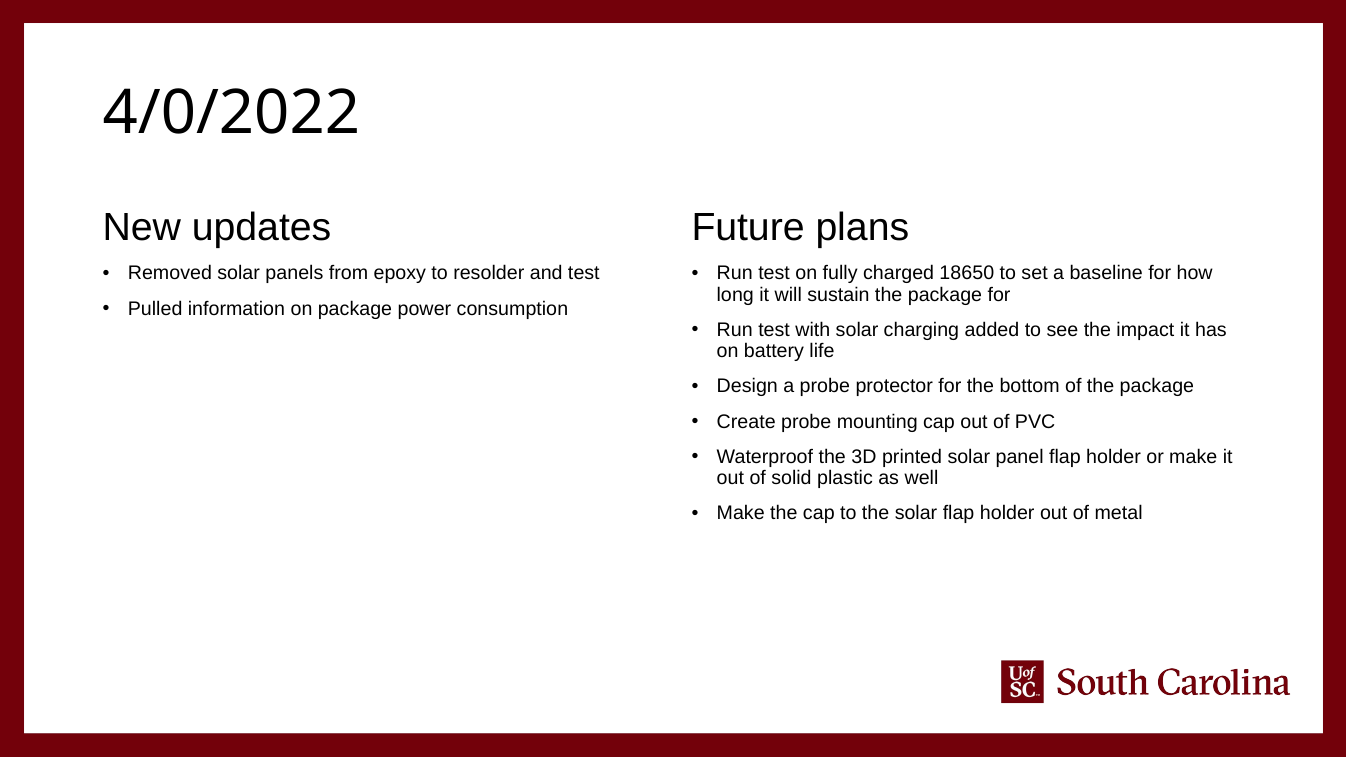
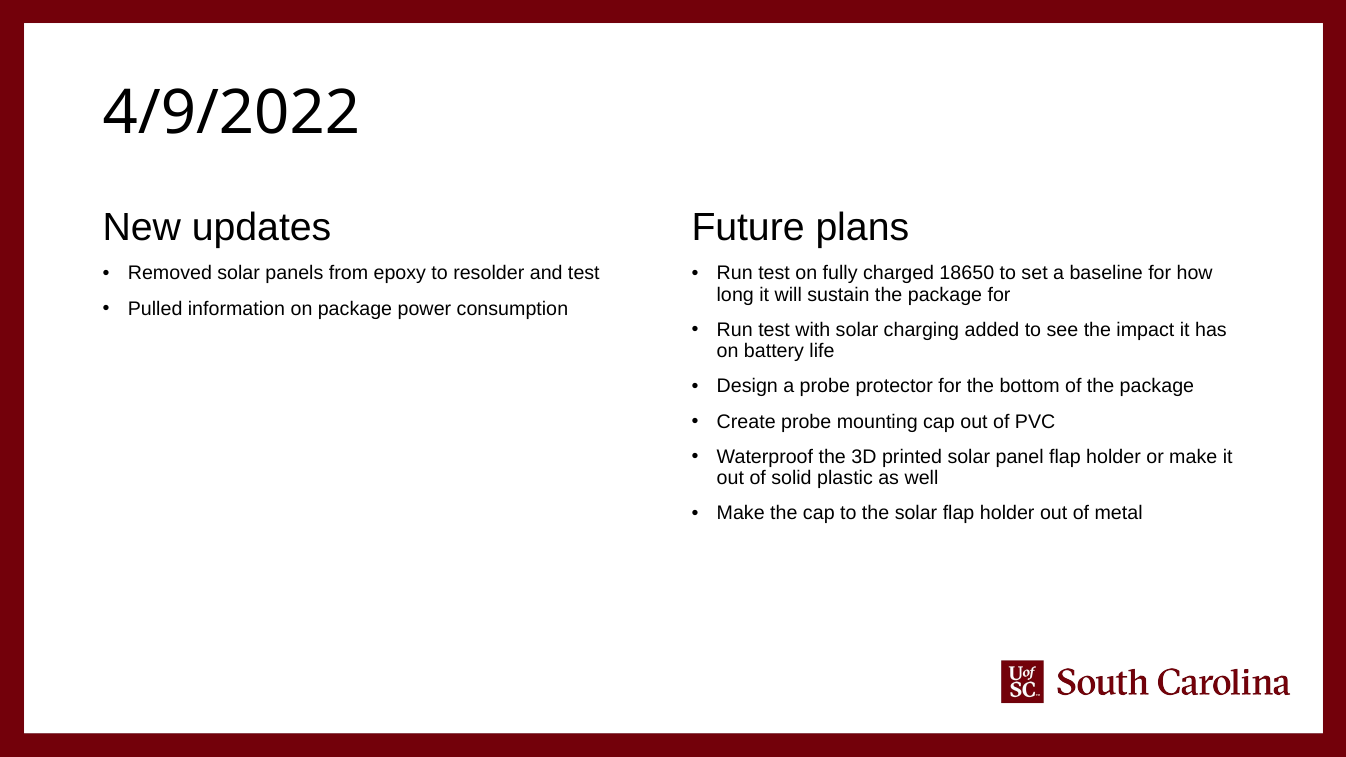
4/0/2022: 4/0/2022 -> 4/9/2022
